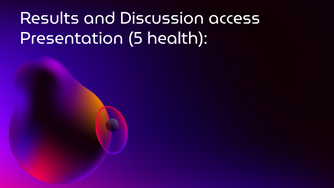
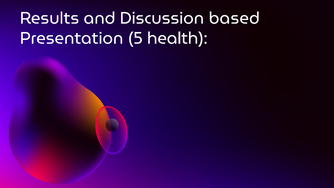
access: access -> based
